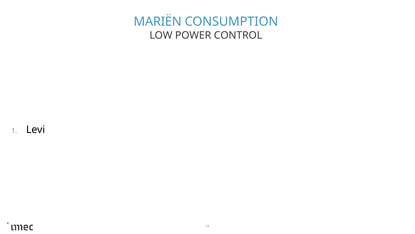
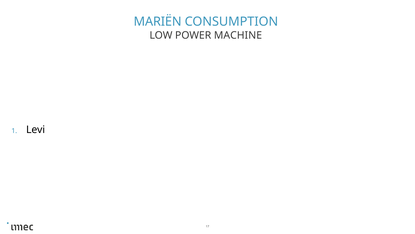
CONTROL: CONTROL -> MACHINE
